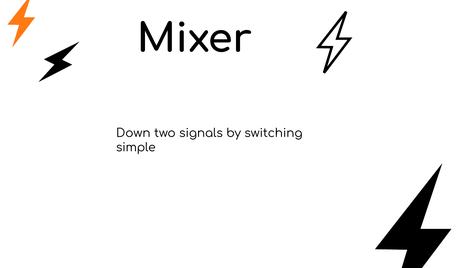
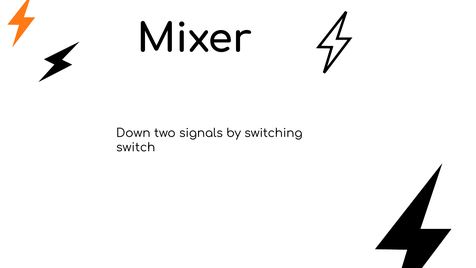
simple: simple -> switch
